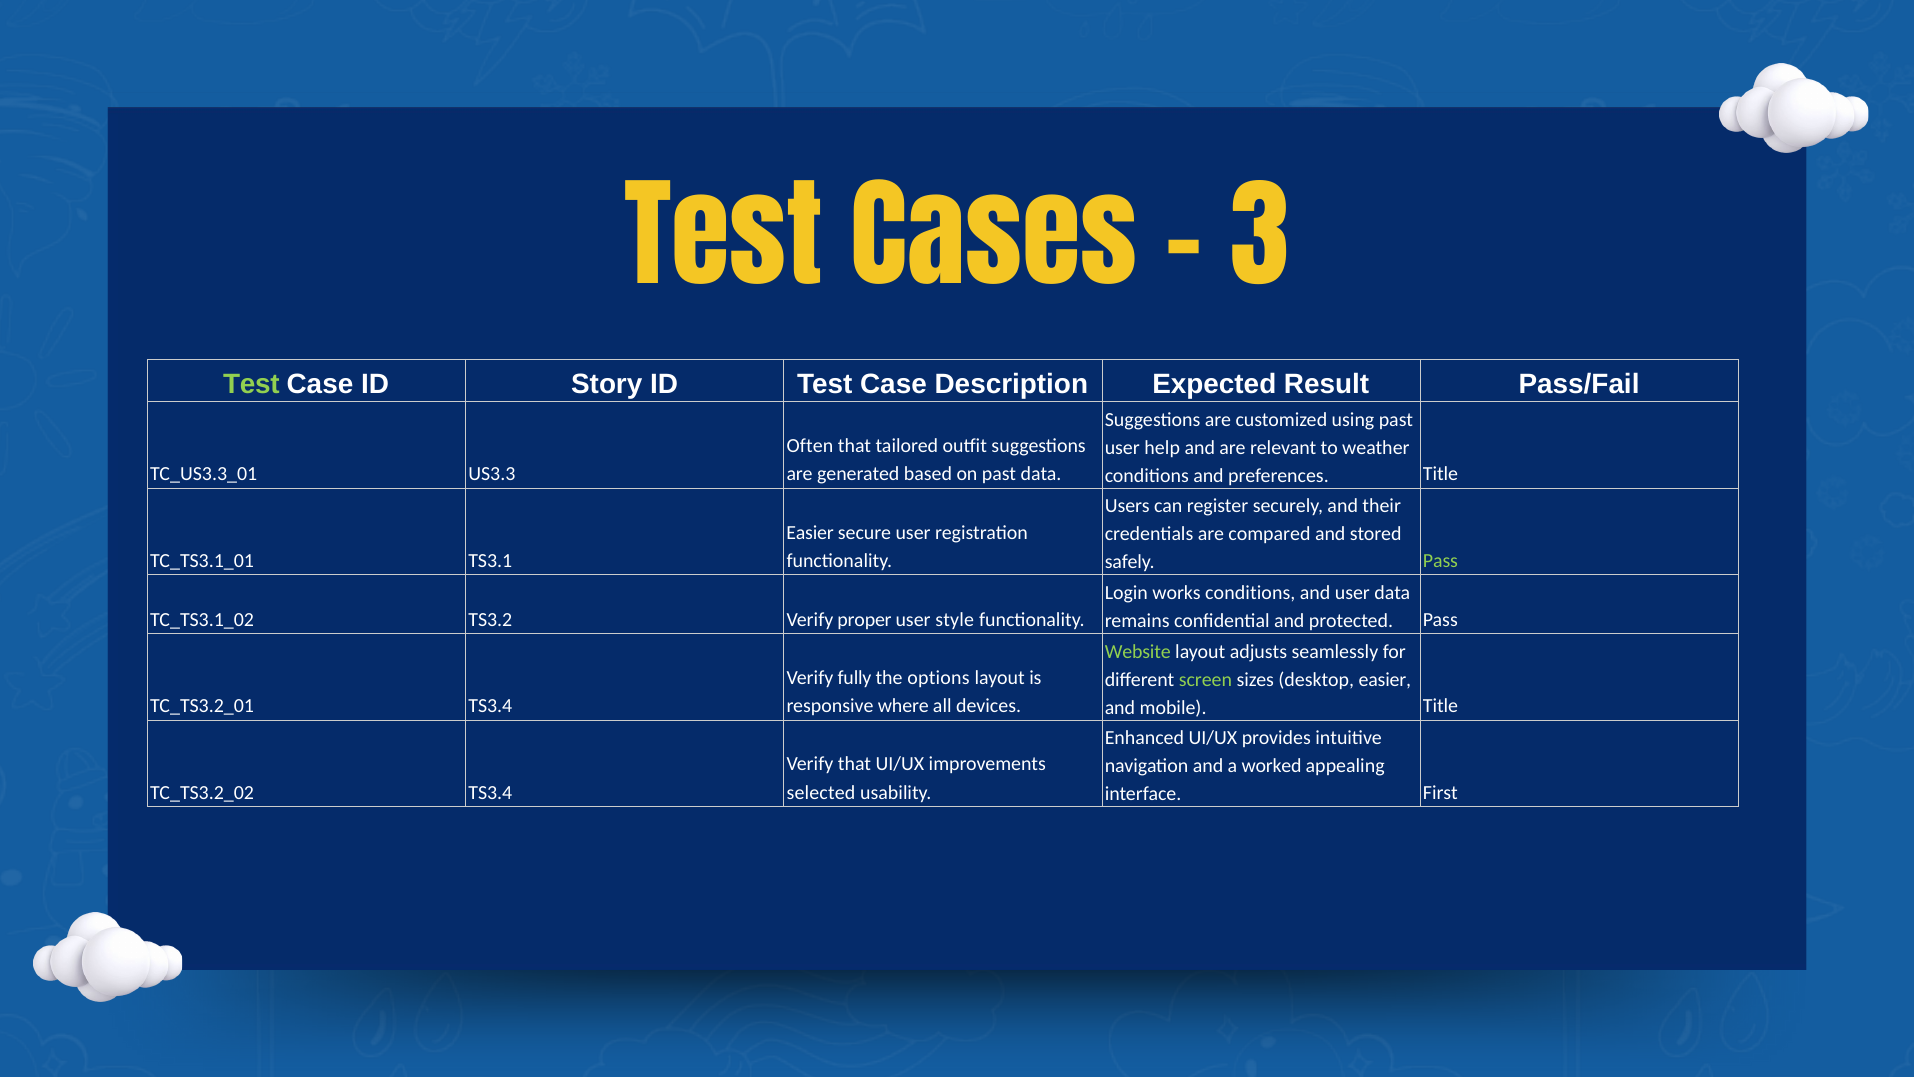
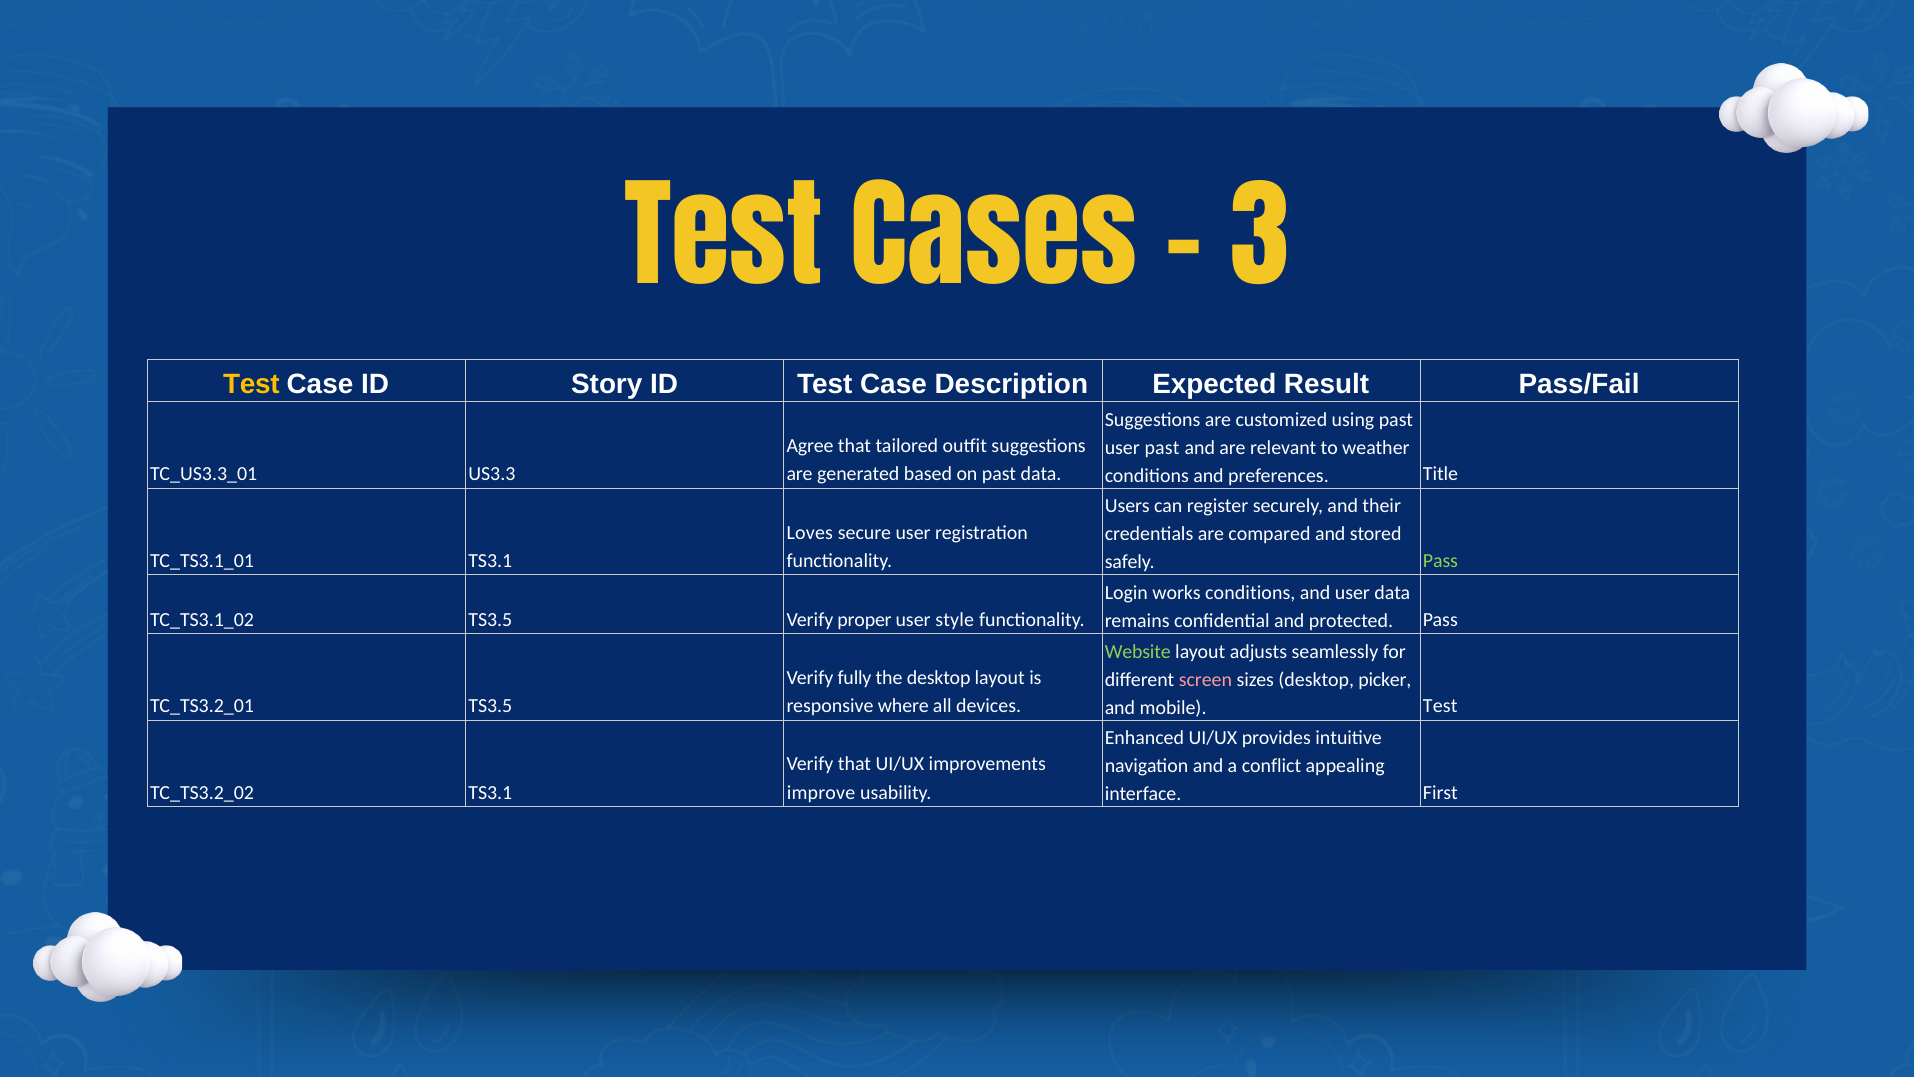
Test at (251, 384) colour: light green -> yellow
Often: Often -> Agree
user help: help -> past
Easier at (810, 532): Easier -> Loves
TS3.2 at (490, 619): TS3.2 -> TS3.5
the options: options -> desktop
screen colour: light green -> pink
desktop easier: easier -> picker
TS3.4 at (490, 706): TS3.4 -> TS3.5
mobile Title: Title -> Test
worked: worked -> conflict
TS3.4 at (490, 792): TS3.4 -> TS3.1
selected: selected -> improve
